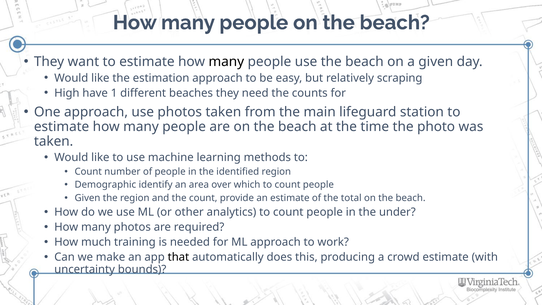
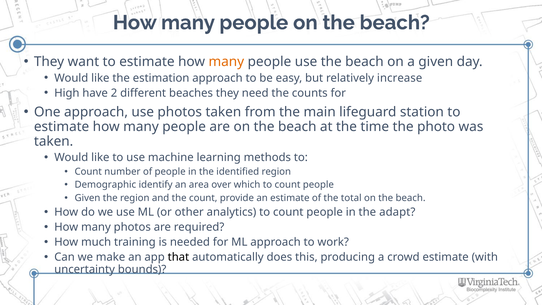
many at (226, 62) colour: black -> orange
scraping: scraping -> increase
1: 1 -> 2
under: under -> adapt
